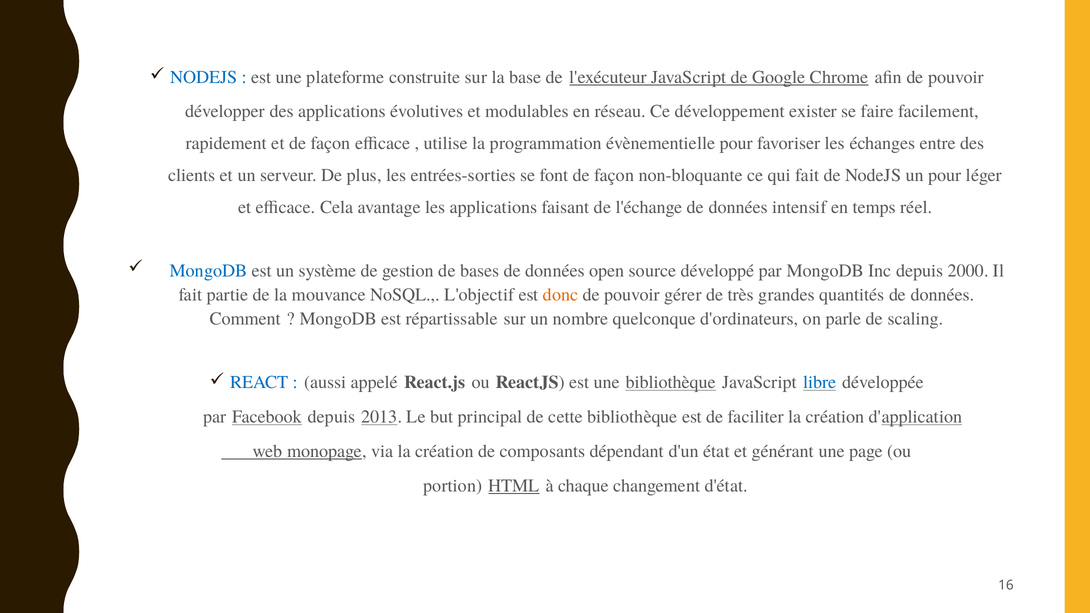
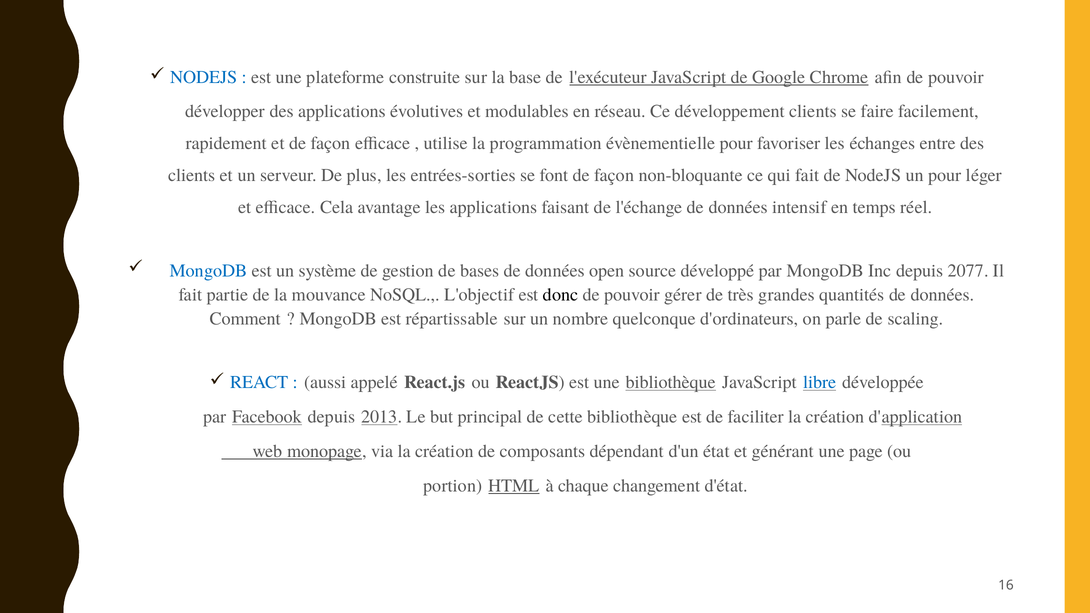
développement exister: exister -> clients
2000: 2000 -> 2077
donc colour: orange -> black
